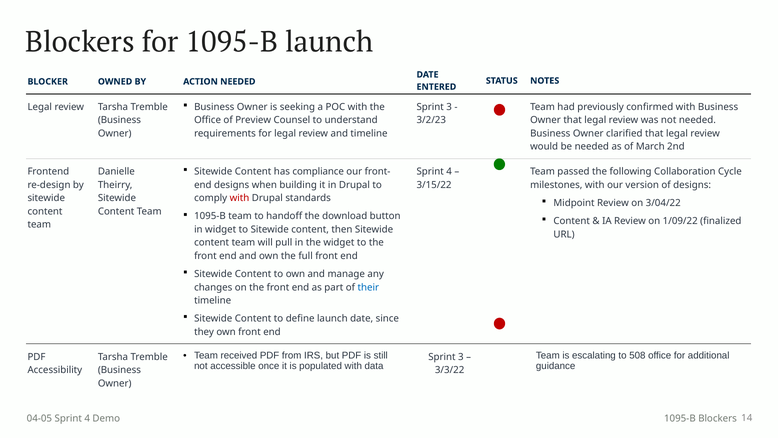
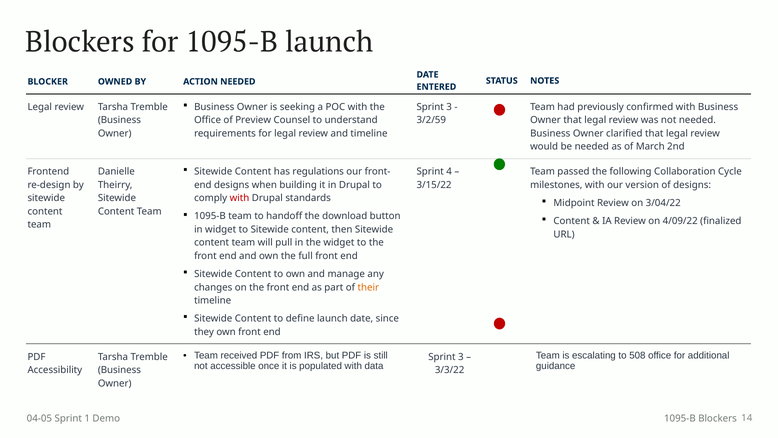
3/2/23: 3/2/23 -> 3/2/59
compliance: compliance -> regulations
1/09/22: 1/09/22 -> 4/09/22
their colour: blue -> orange
04-05 Sprint 4: 4 -> 1
